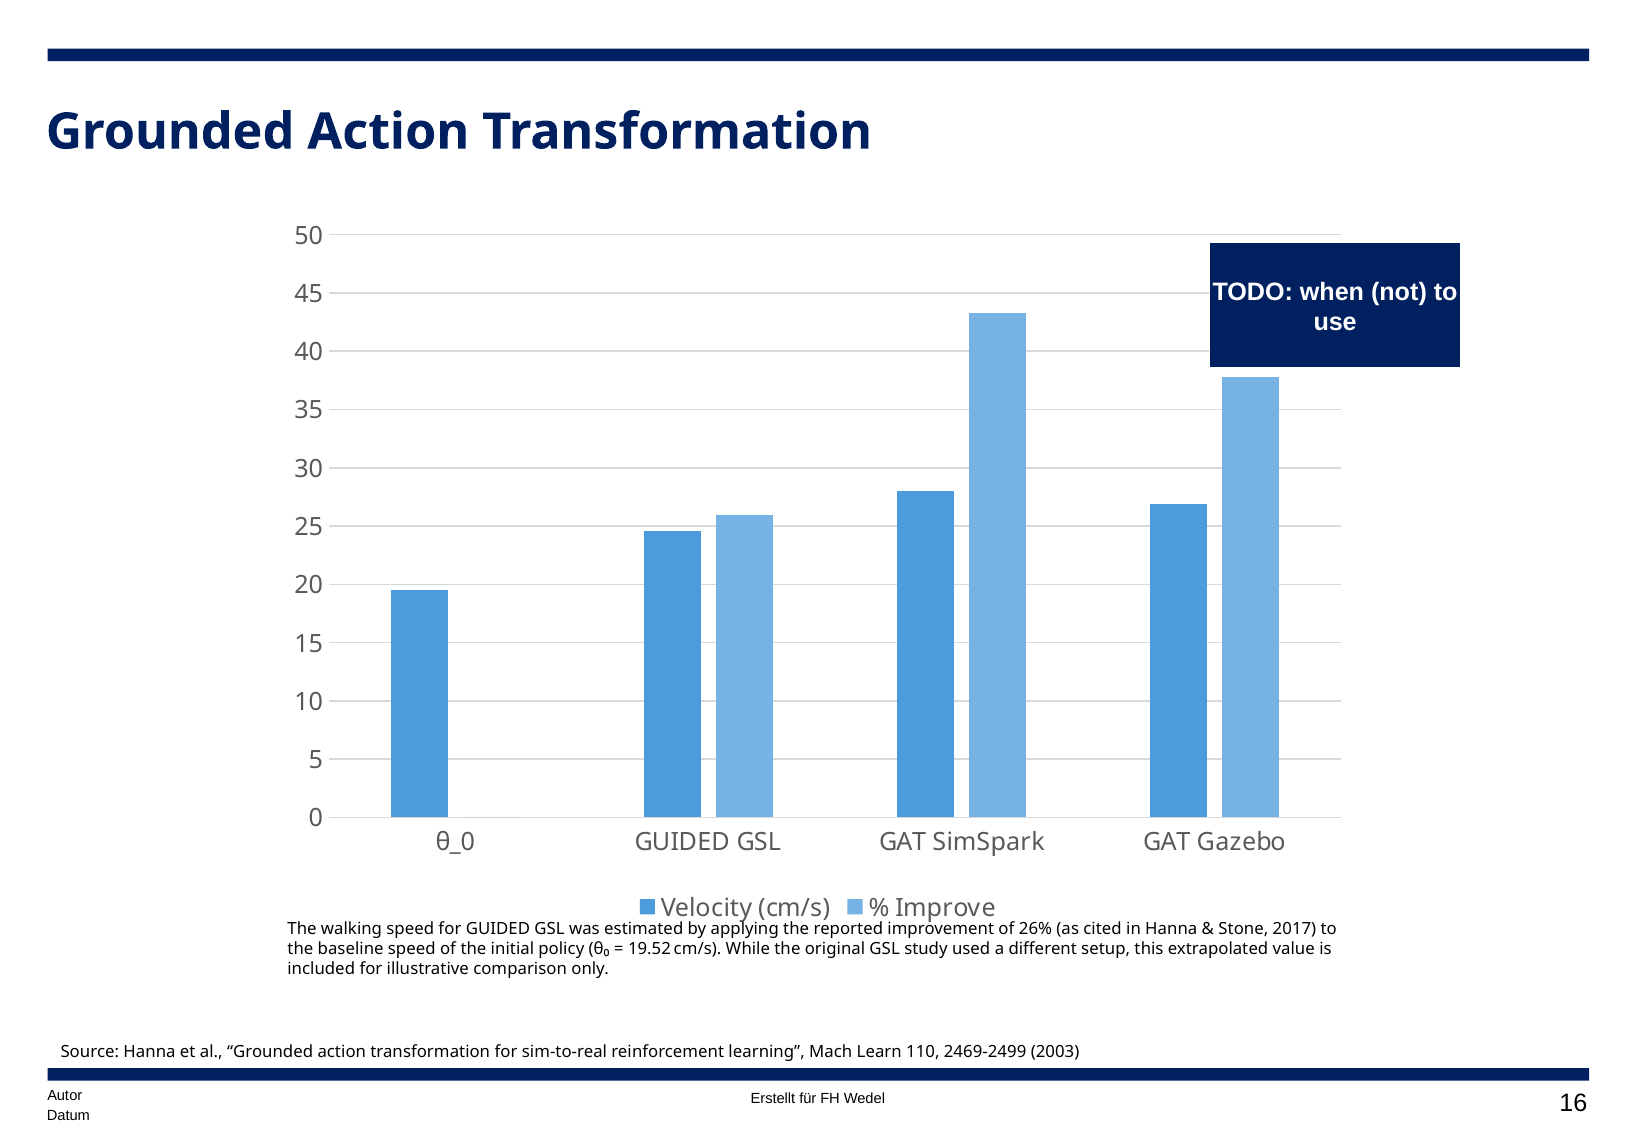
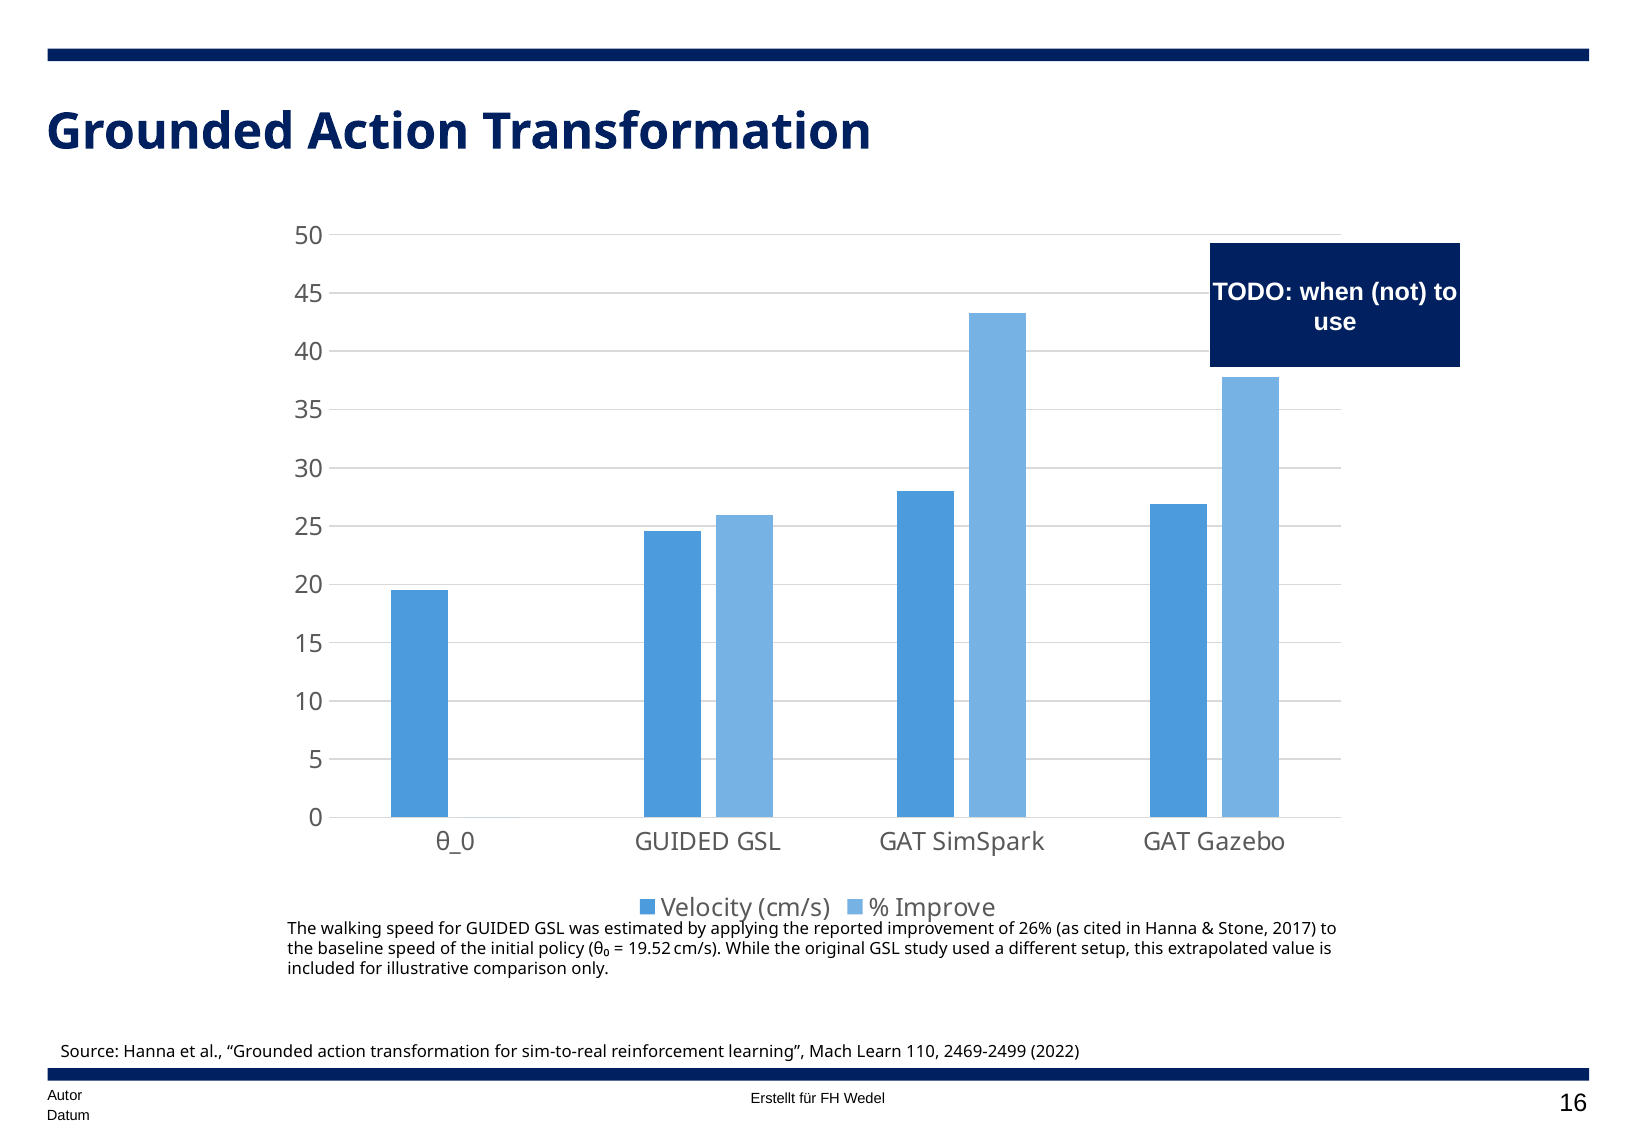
2003: 2003 -> 2022
